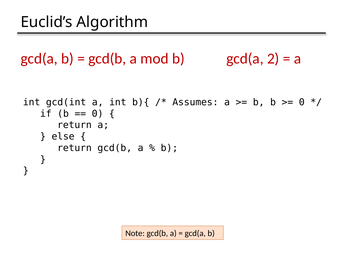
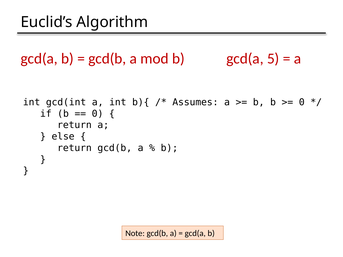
2: 2 -> 5
